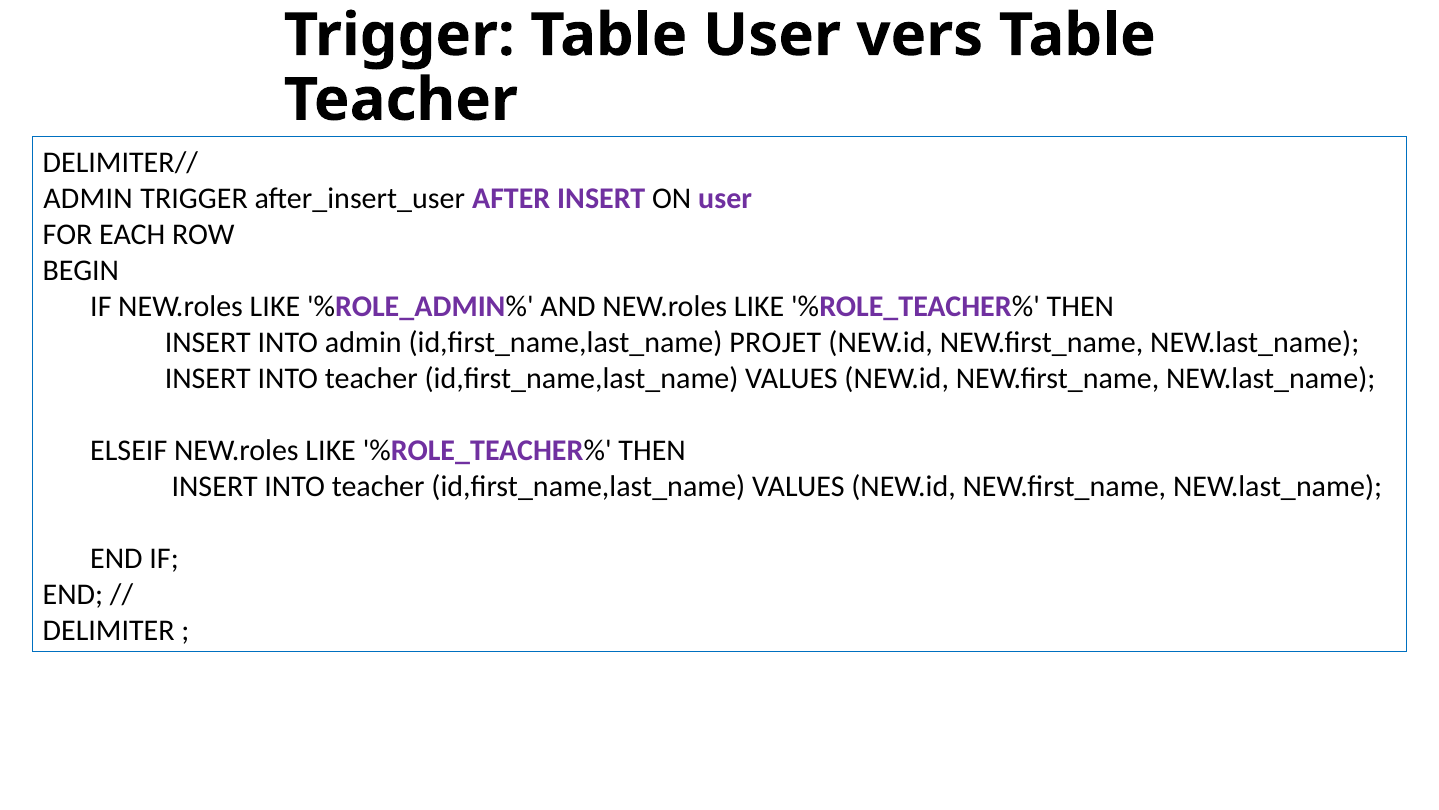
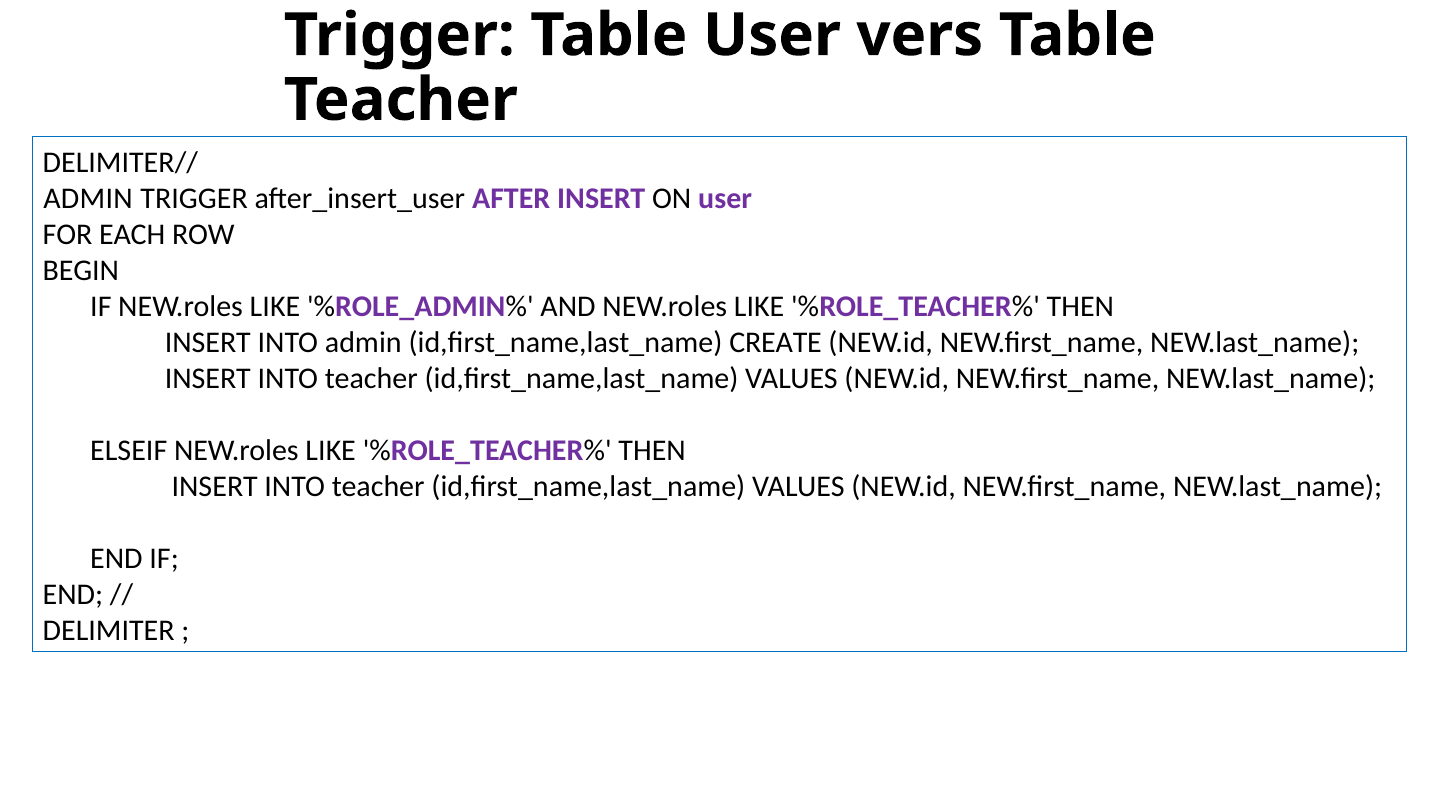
PROJET: PROJET -> CREATE
